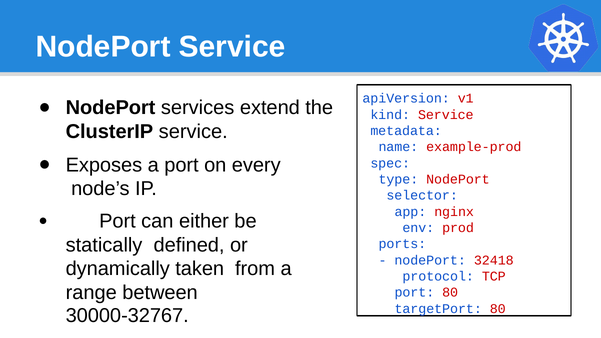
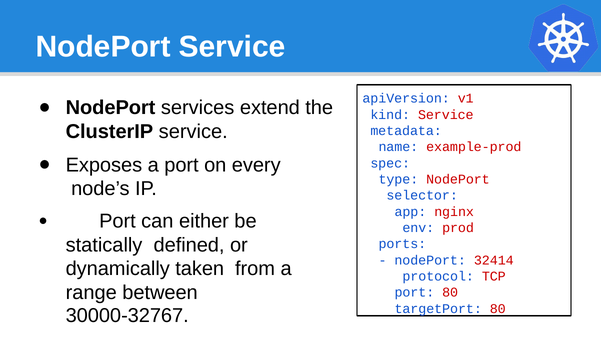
32418: 32418 -> 32414
